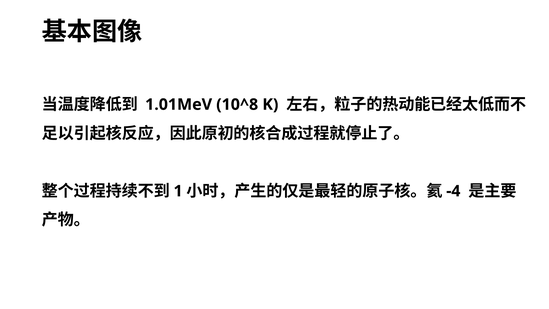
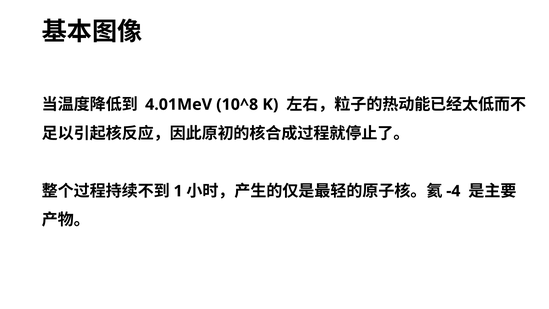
1.01MeV: 1.01MeV -> 4.01MeV
